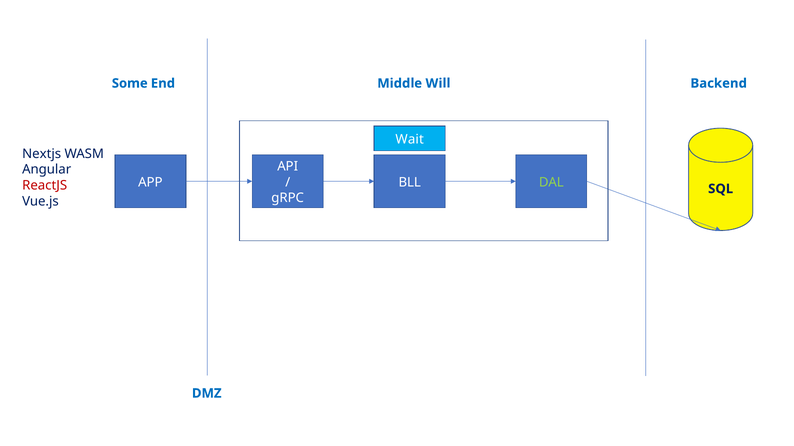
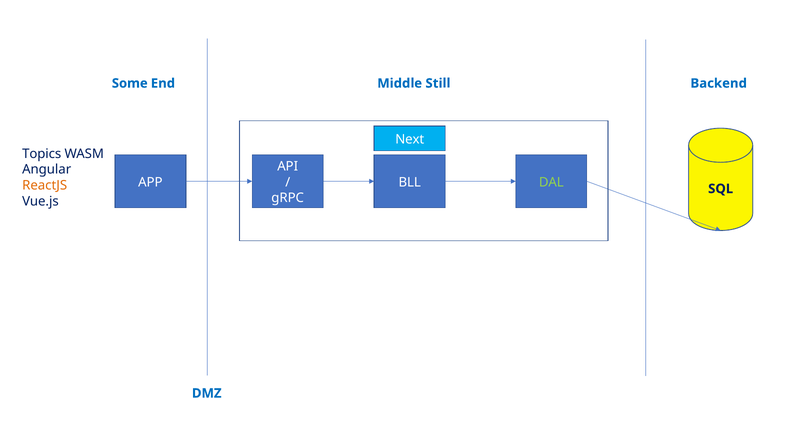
Will: Will -> Still
Wait: Wait -> Next
Nextjs: Nextjs -> Topics
ReactJS colour: red -> orange
